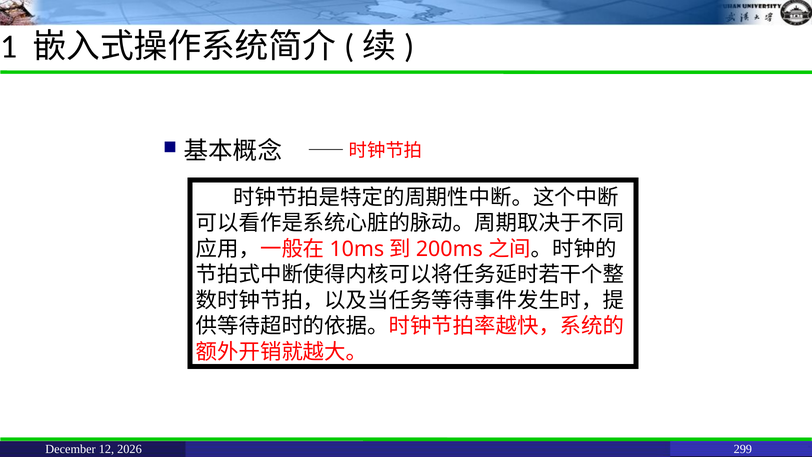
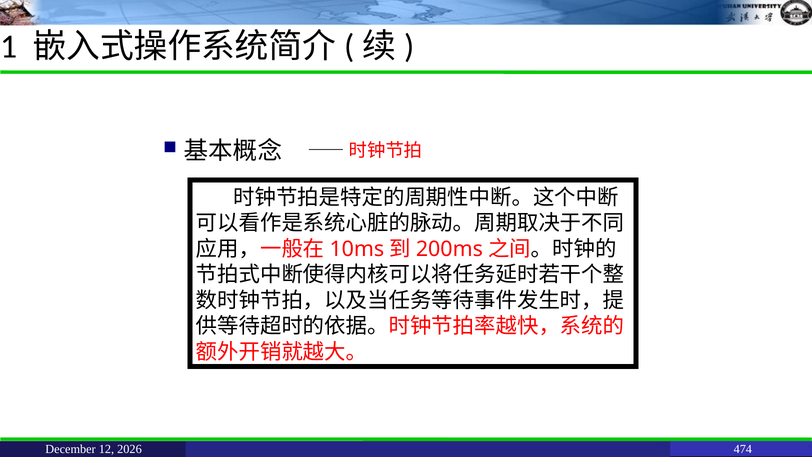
299: 299 -> 474
